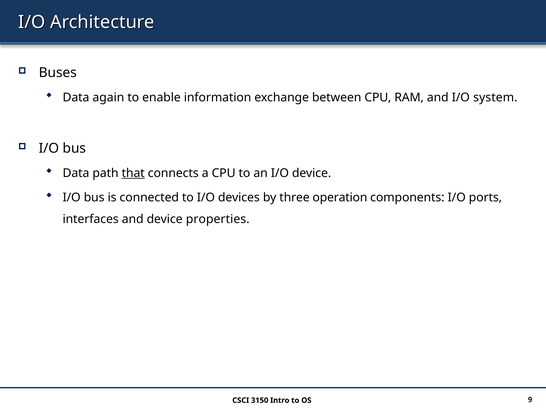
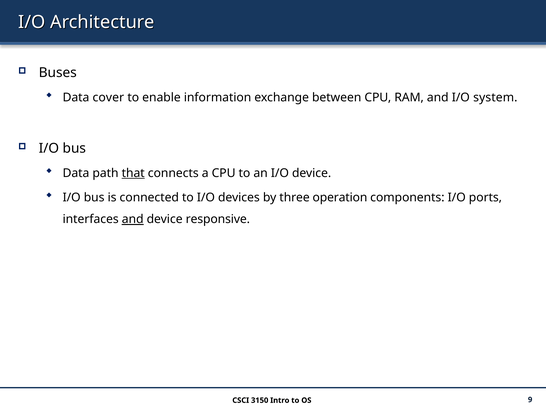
again: again -> cover
and at (133, 220) underline: none -> present
properties: properties -> responsive
